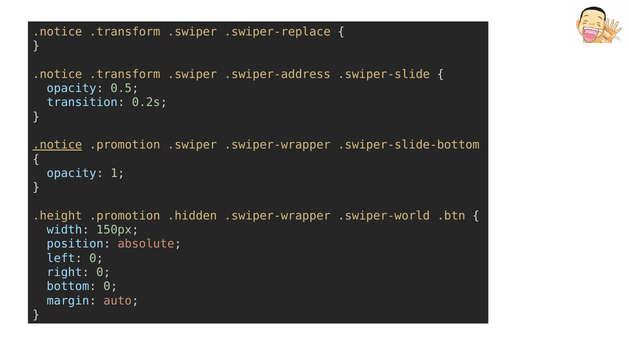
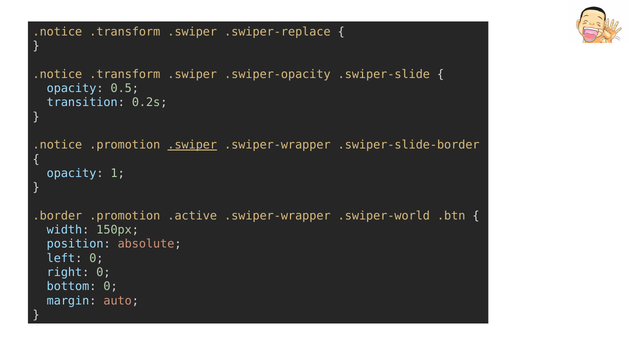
.swiper-address: .swiper-address -> .swiper-opacity
.notice at (57, 145) underline: present -> none
.swiper at (192, 145) underline: none -> present
.swiper-slide-bottom: .swiper-slide-bottom -> .swiper-slide-border
.height: .height -> .border
.hidden: .hidden -> .active
